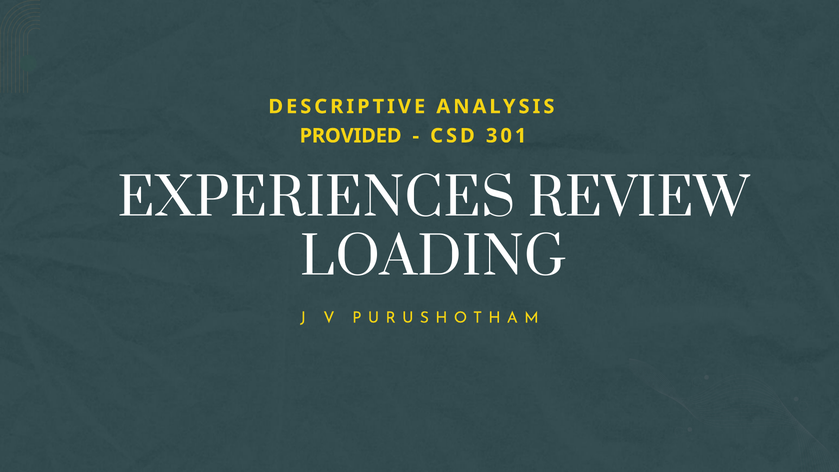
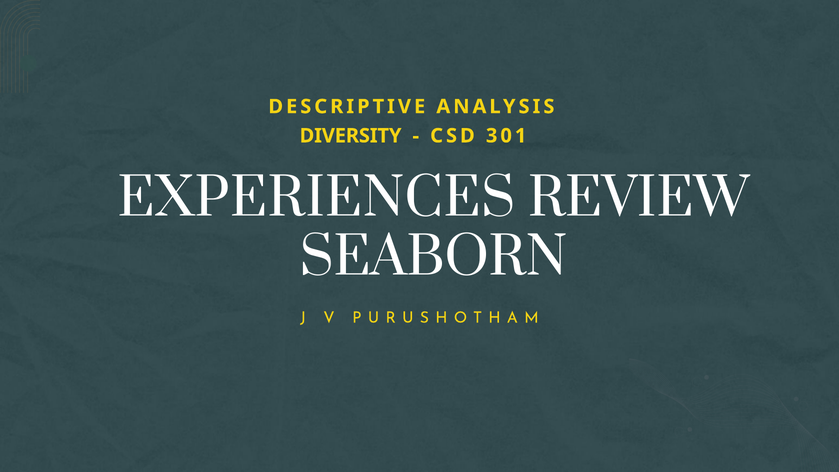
PROVIDED: PROVIDED -> DIVERSITY
LOADING: LOADING -> SEABORN
